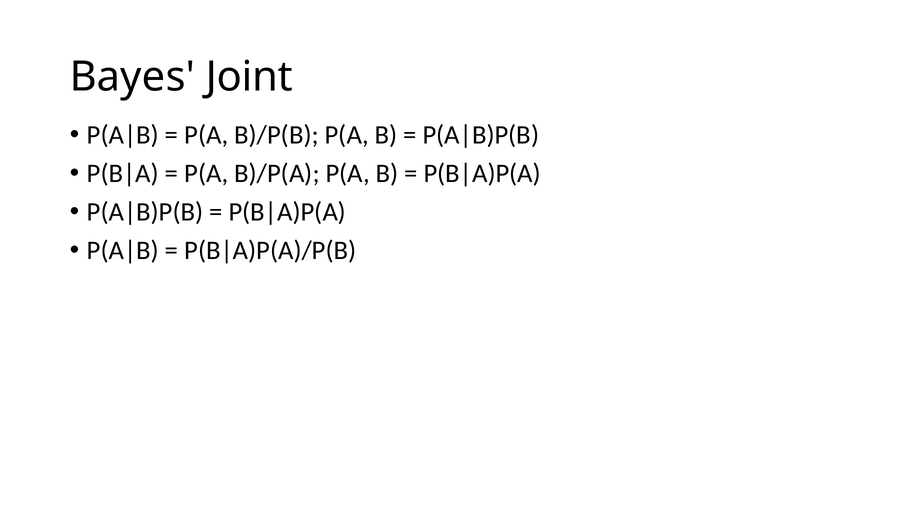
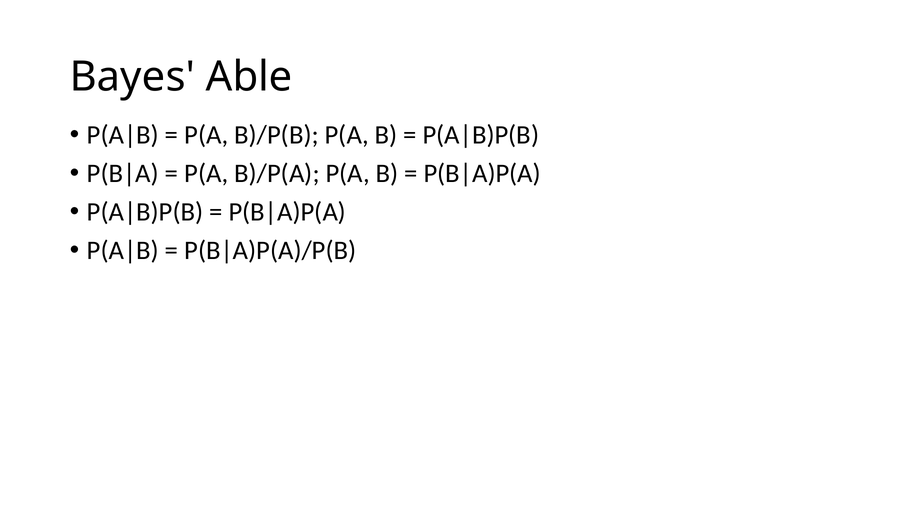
Joint: Joint -> Able
